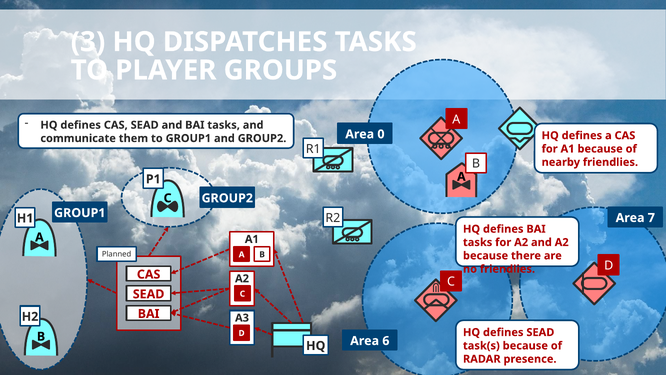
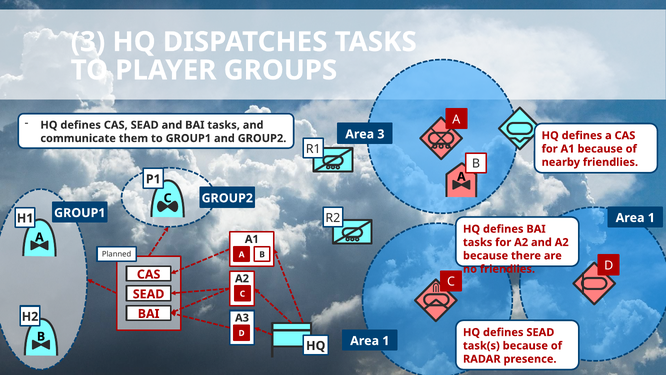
Area 0: 0 -> 3
7 at (651, 218): 7 -> 1
6 at (386, 341): 6 -> 1
